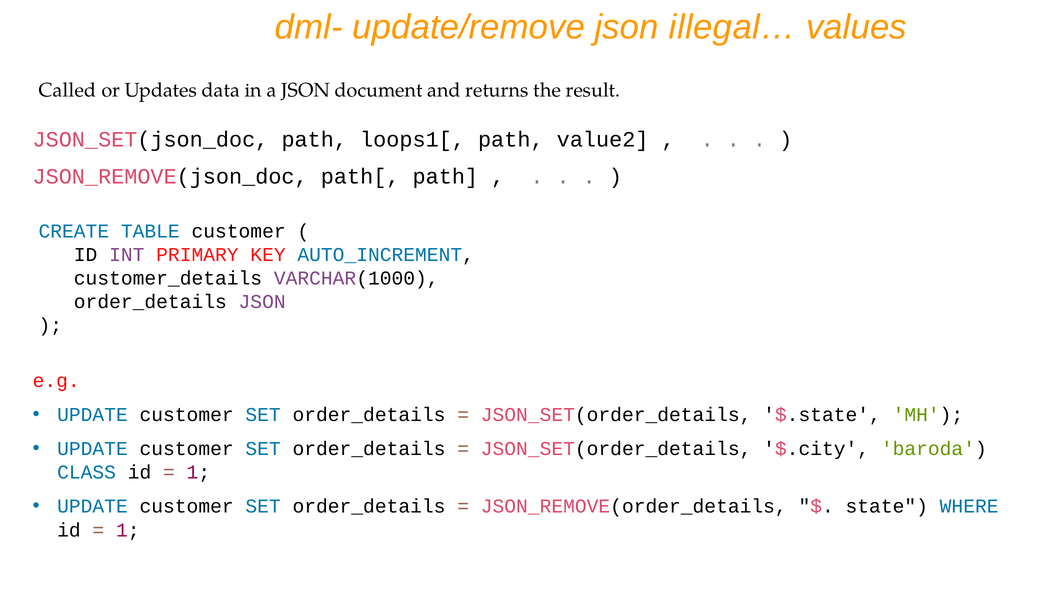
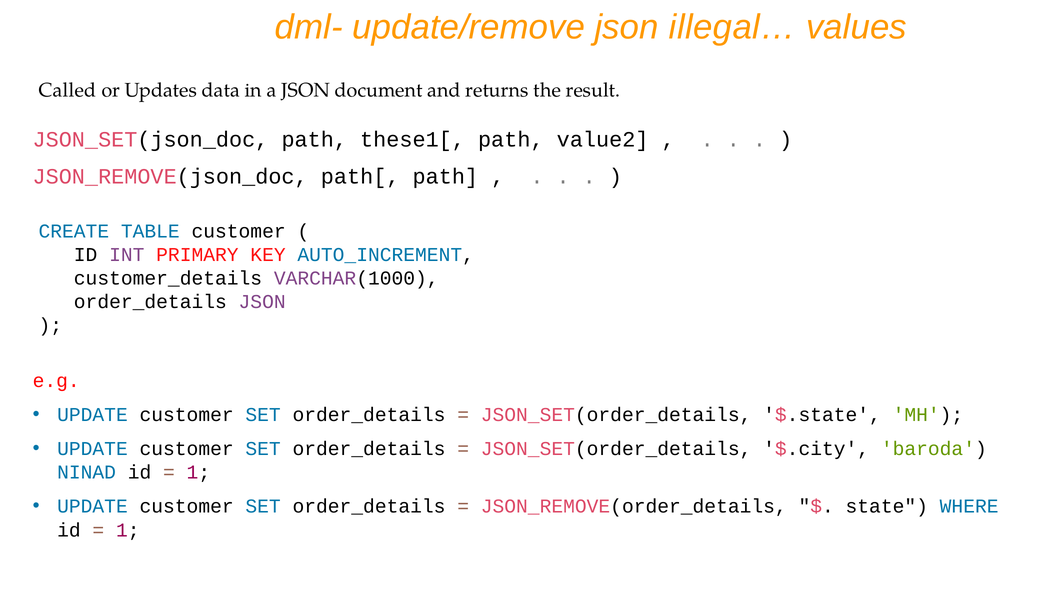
loops1[: loops1[ -> these1[
CLASS: CLASS -> NINAD
